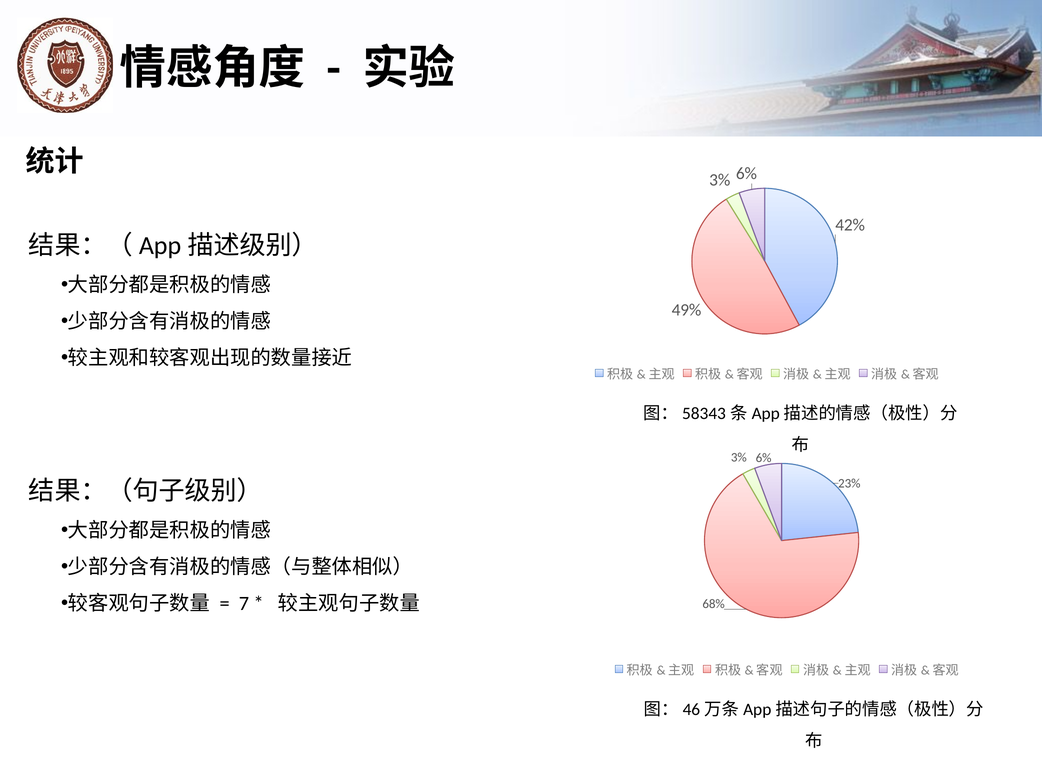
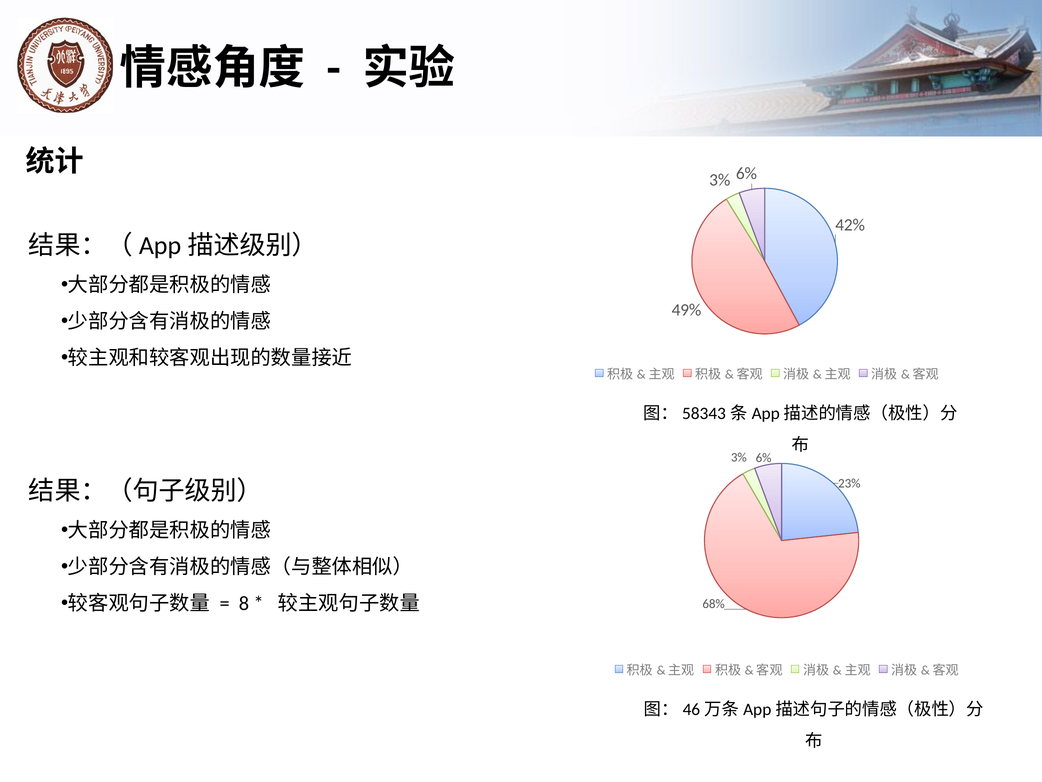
7: 7 -> 8
